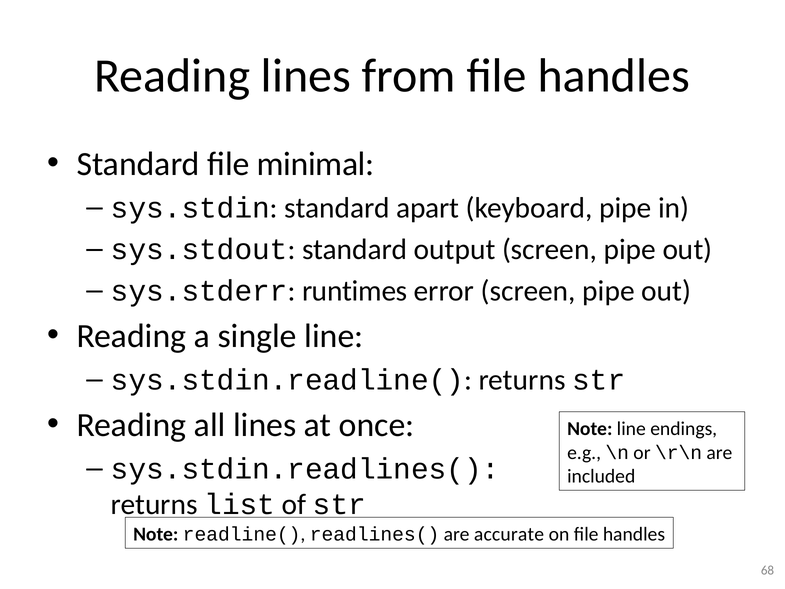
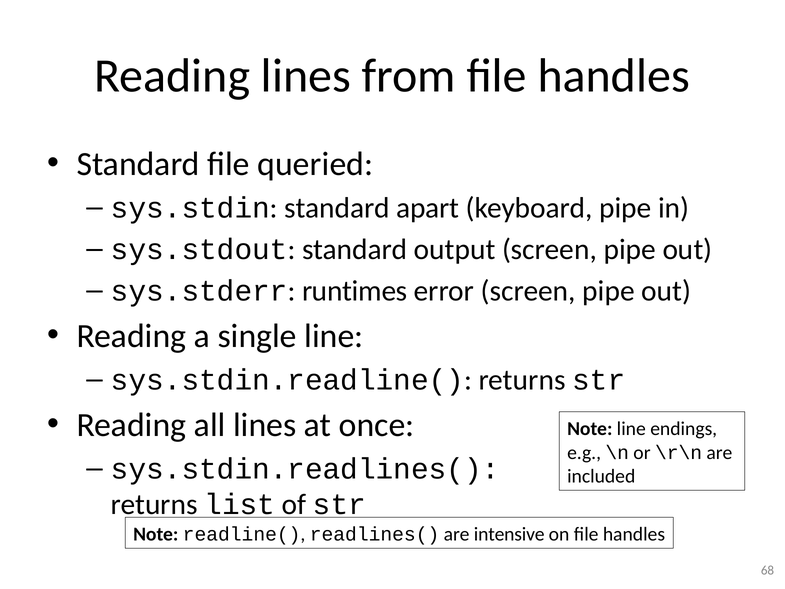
minimal: minimal -> queried
accurate: accurate -> intensive
